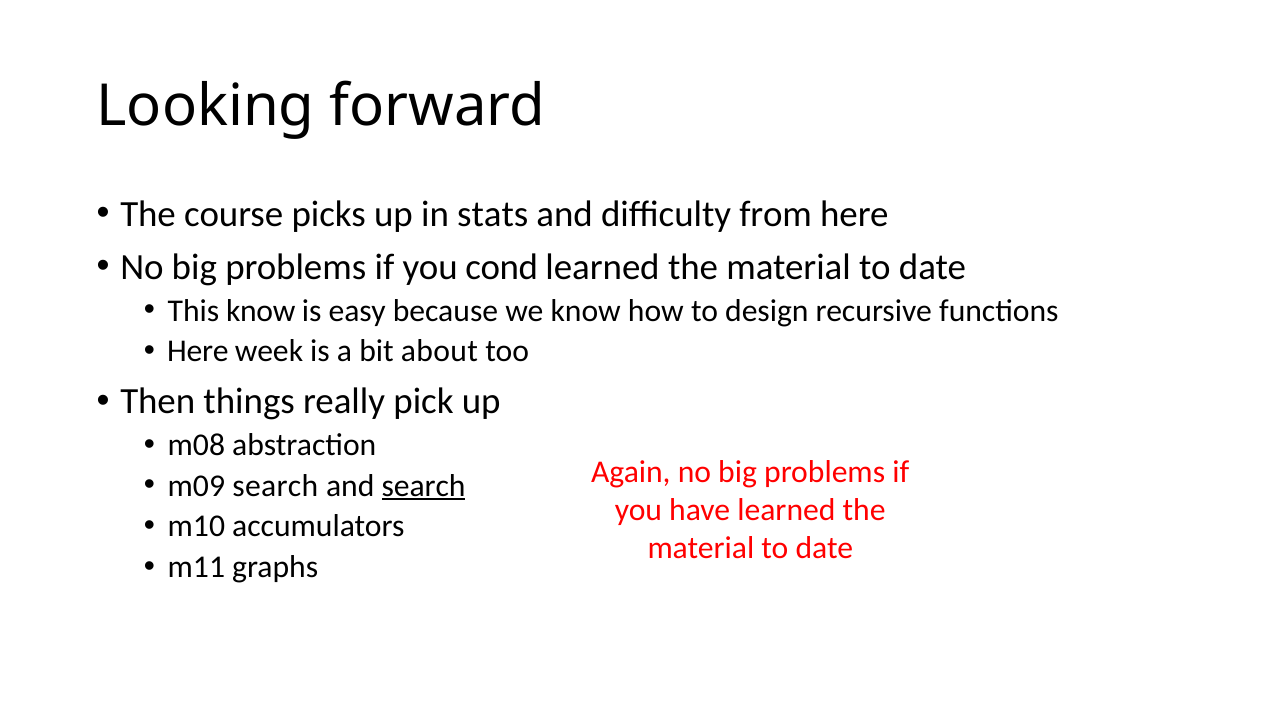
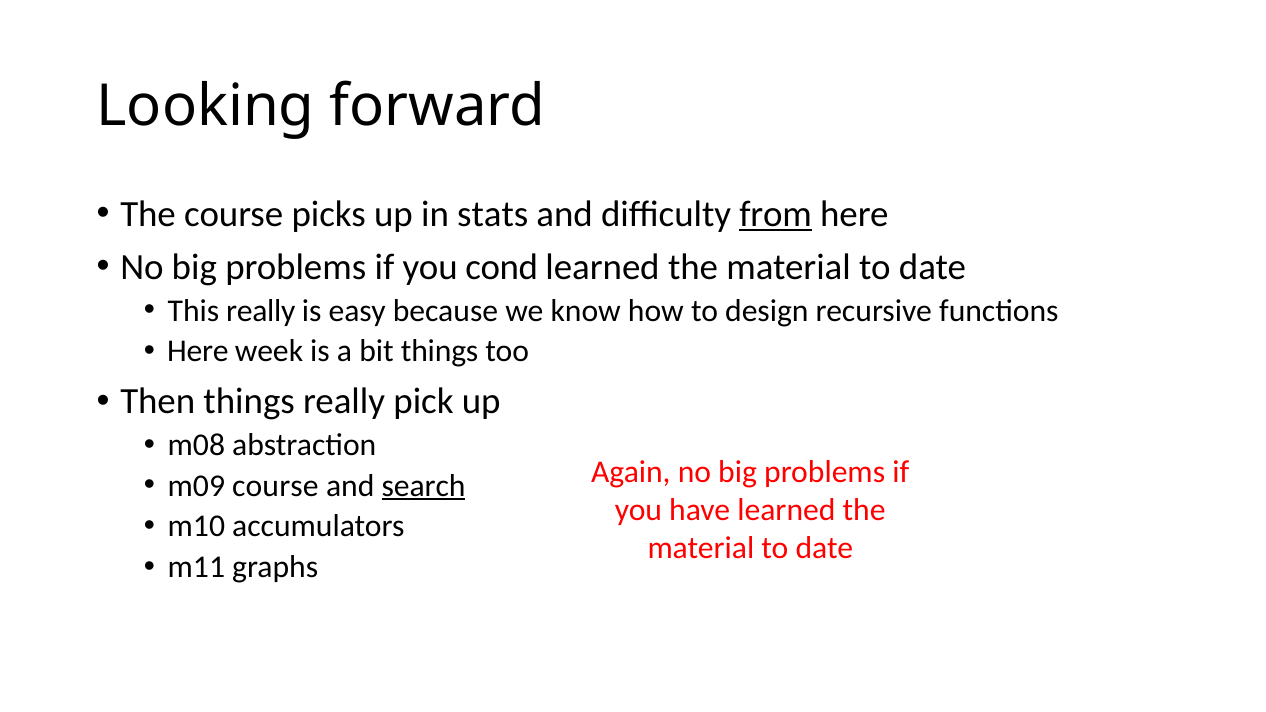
from underline: none -> present
This know: know -> really
bit about: about -> things
m09 search: search -> course
